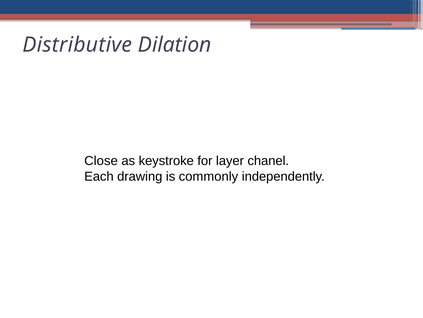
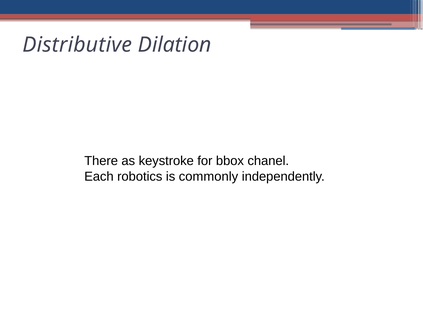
Close: Close -> There
layer: layer -> bbox
drawing: drawing -> robotics
